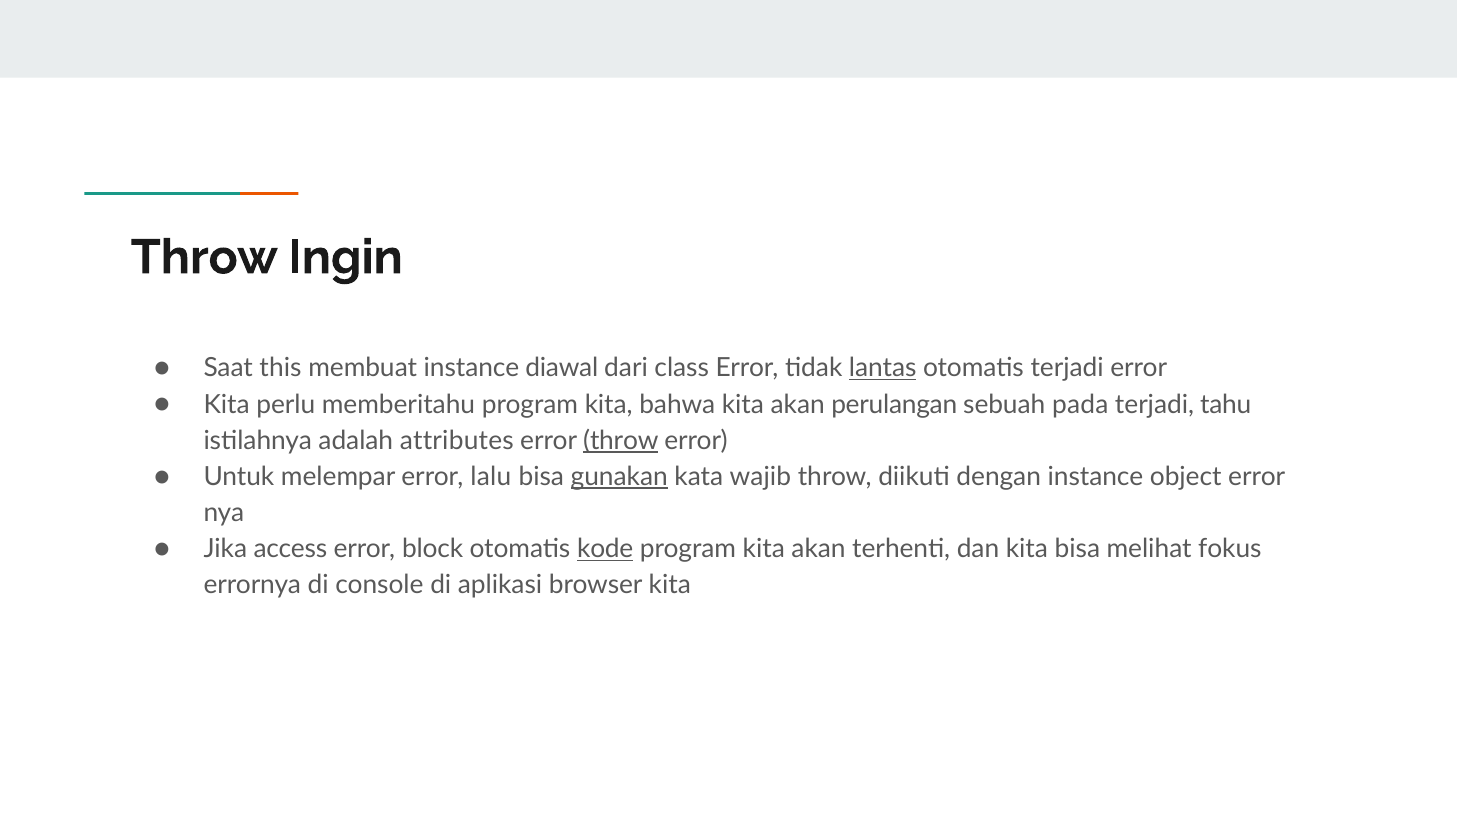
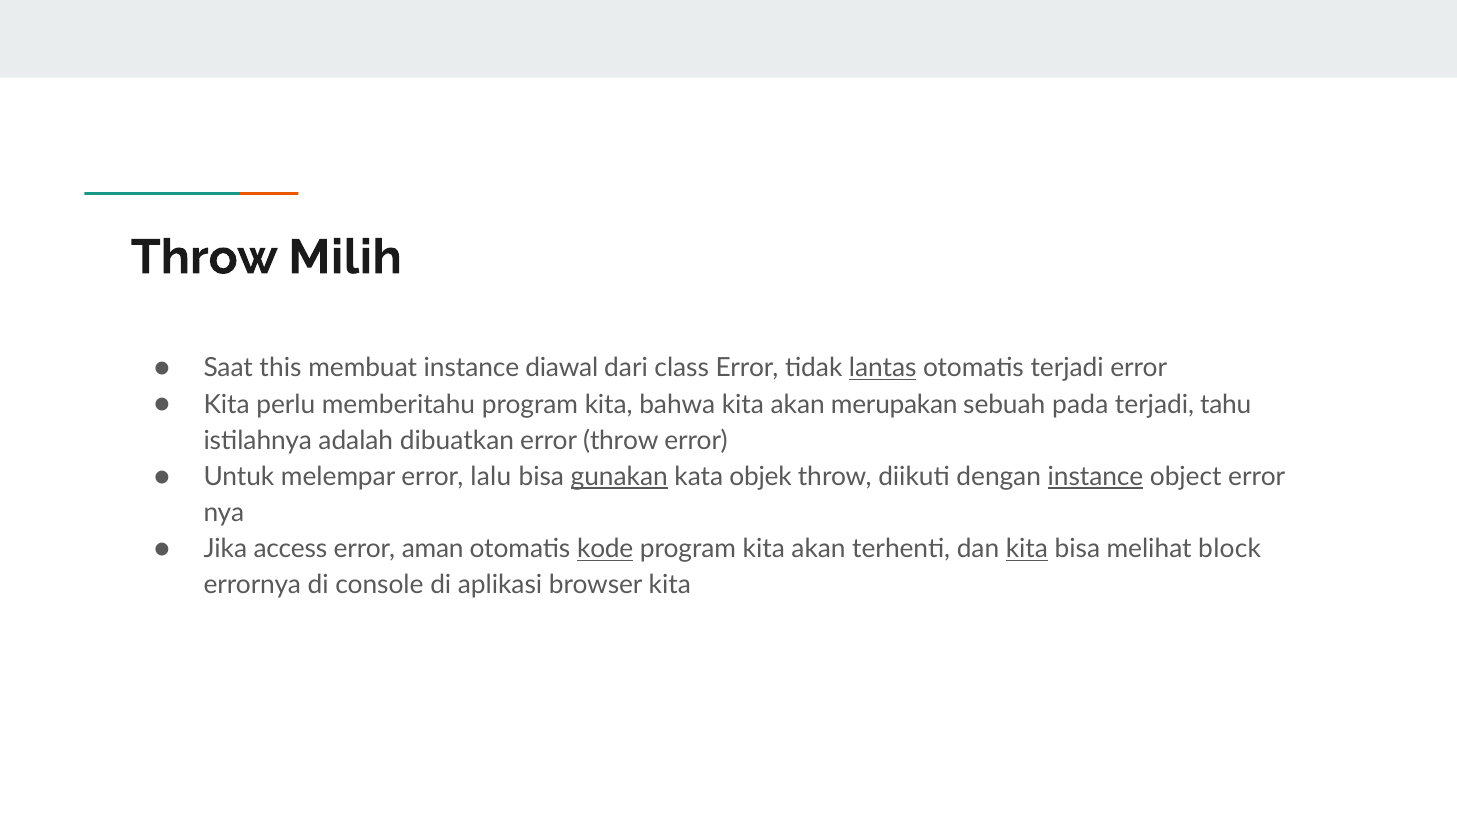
Ingin: Ingin -> Milih
perulangan: perulangan -> merupakan
attributes: attributes -> dibuatkan
throw at (621, 440) underline: present -> none
wajib: wajib -> objek
instance at (1095, 476) underline: none -> present
block: block -> aman
kita at (1027, 549) underline: none -> present
fokus: fokus -> block
